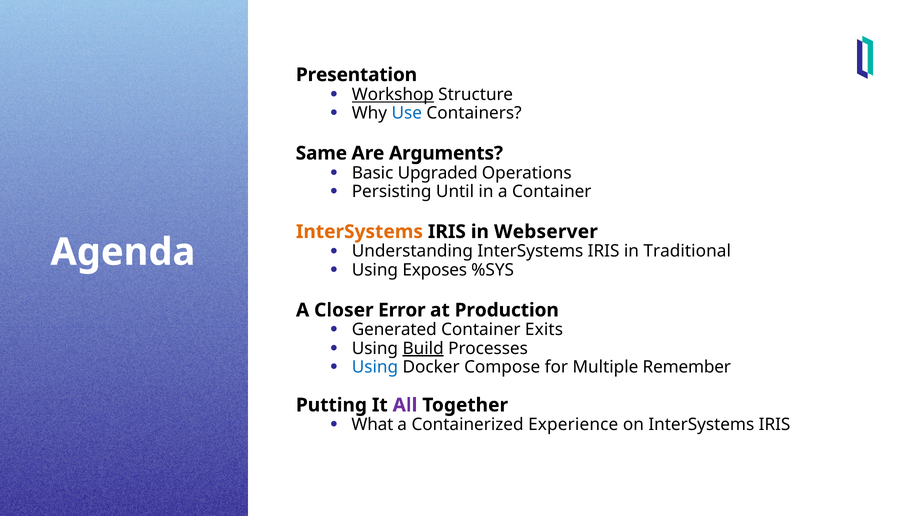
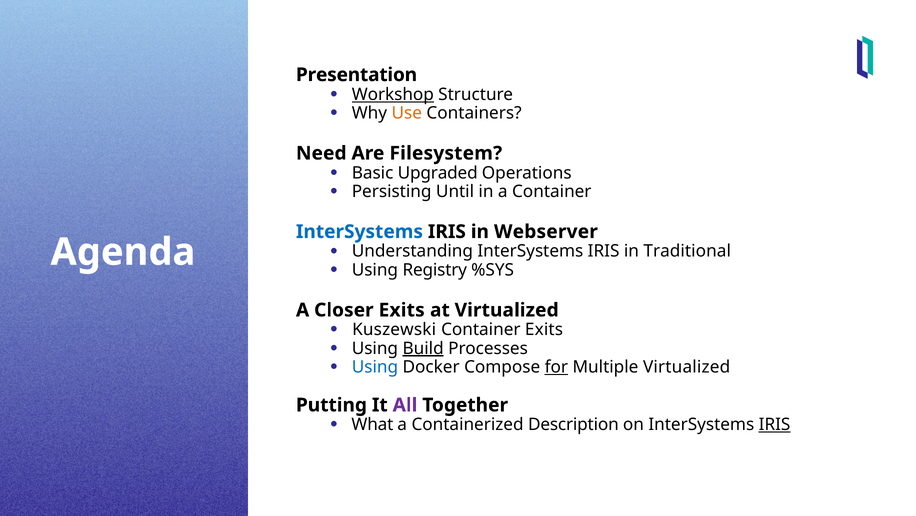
Use colour: blue -> orange
Same: Same -> Need
Arguments: Arguments -> Filesystem
InterSystems at (359, 231) colour: orange -> blue
Exposes: Exposes -> Registry
Closer Error: Error -> Exits
at Production: Production -> Virtualized
Generated: Generated -> Kuszewski
for underline: none -> present
Multiple Remember: Remember -> Virtualized
Experience: Experience -> Description
IRIS at (775, 424) underline: none -> present
